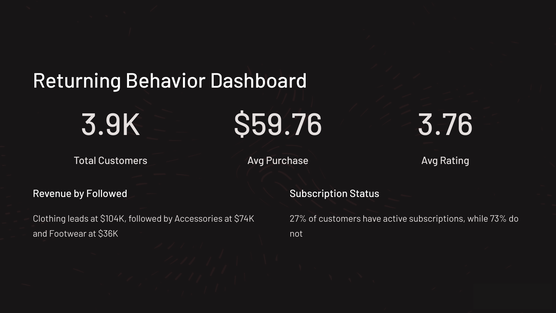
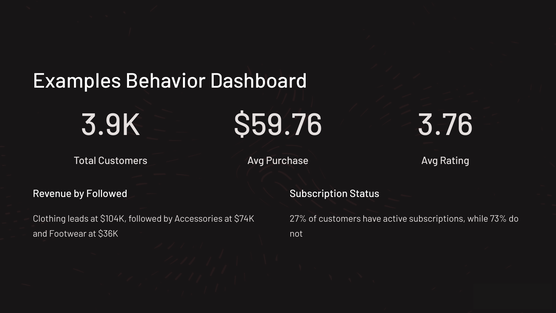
Returning: Returning -> Examples
